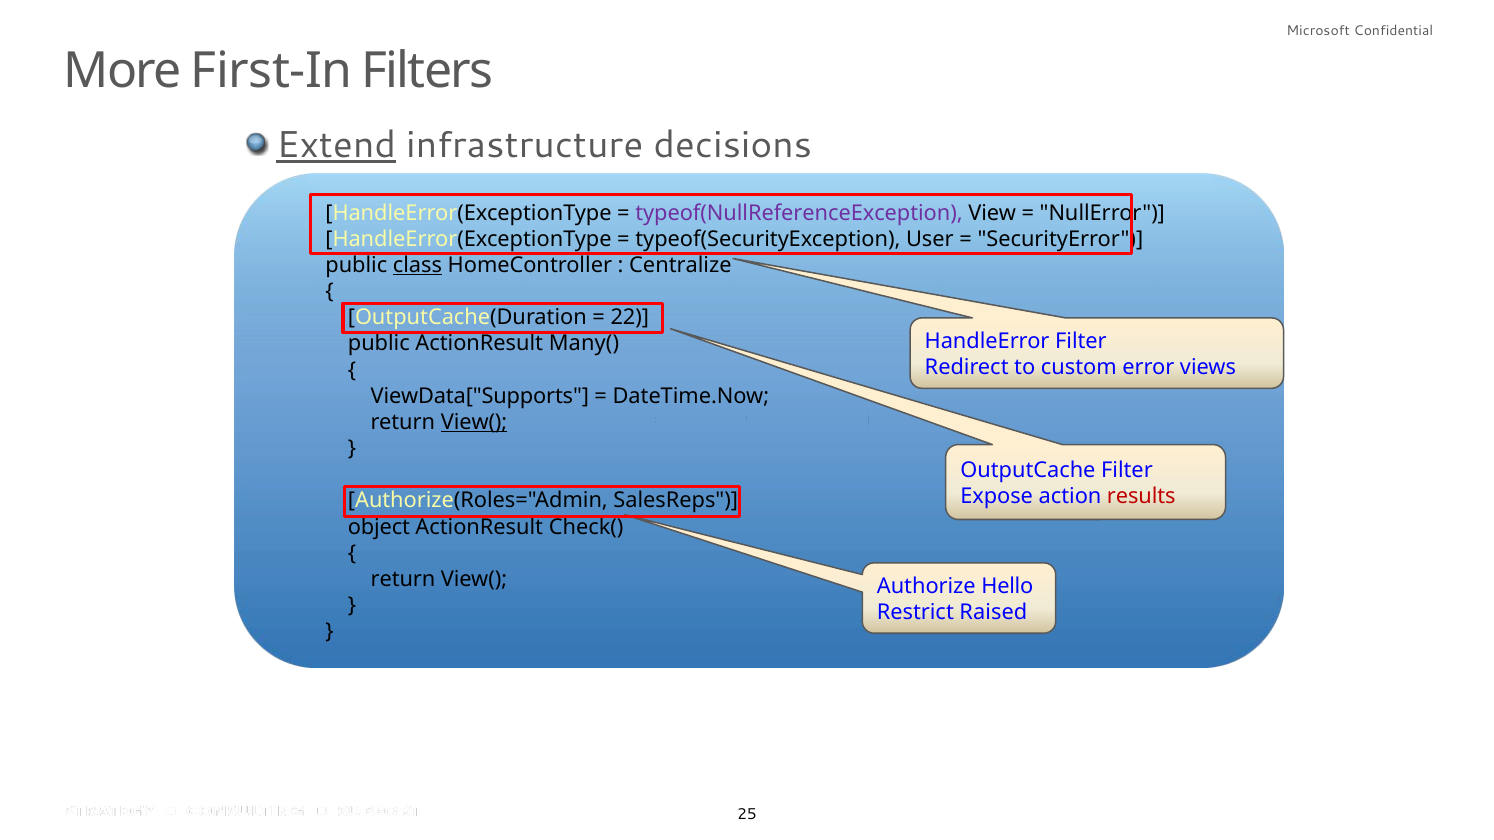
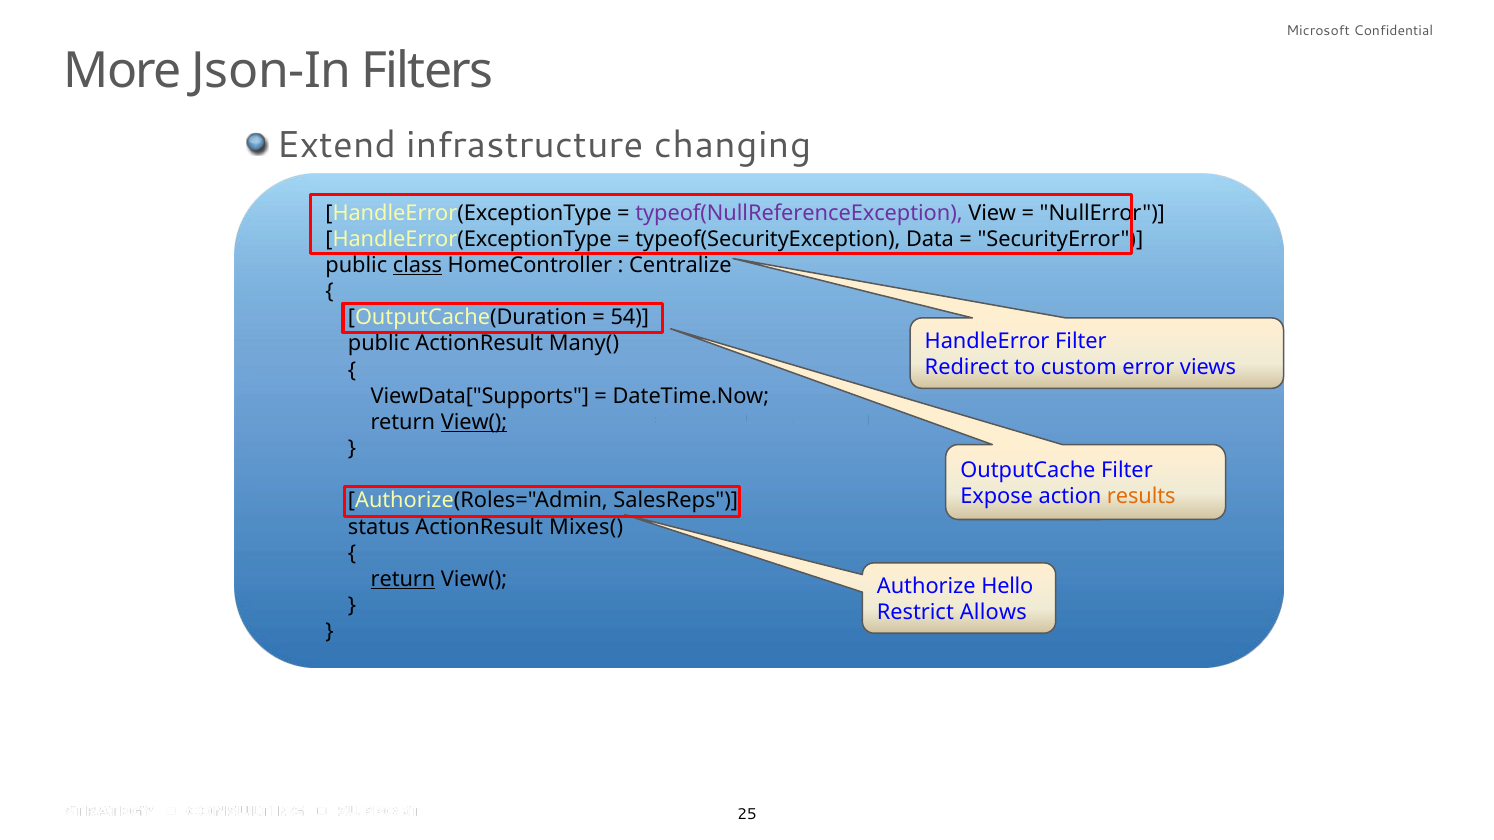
First-In: First-In -> Json-In
Extend underline: present -> none
decisions: decisions -> changing
User: User -> Data
22: 22 -> 54
results colour: red -> orange
object: object -> status
Check(: Check( -> Mixes(
return at (403, 579) underline: none -> present
Raised: Raised -> Allows
